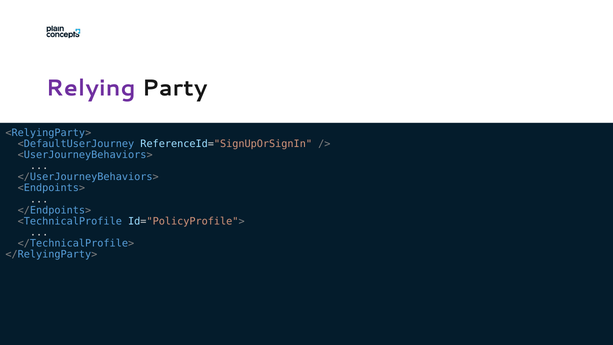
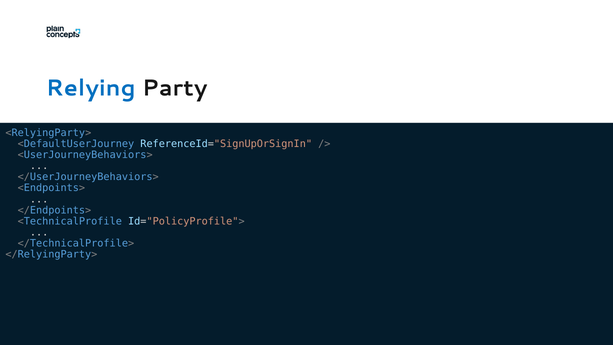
Relying colour: purple -> blue
